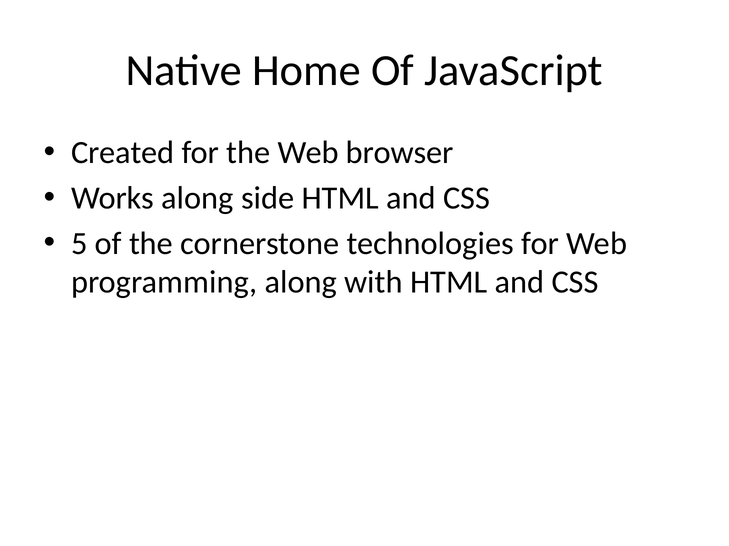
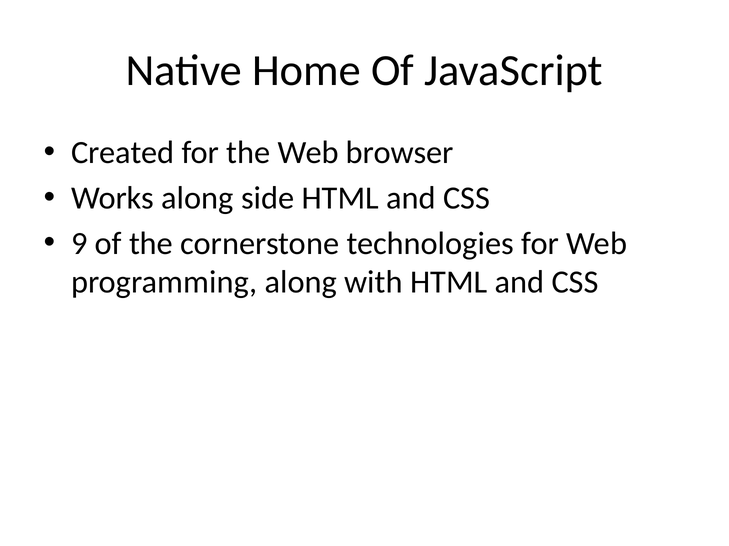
5: 5 -> 9
